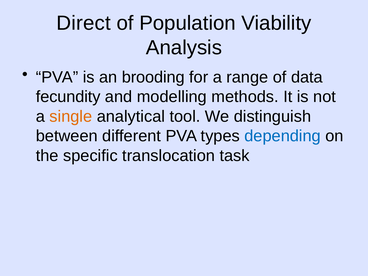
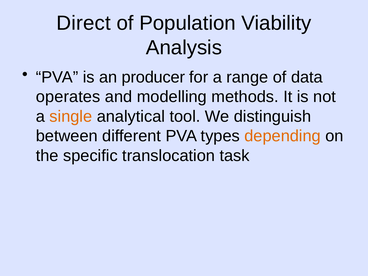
brooding: brooding -> producer
fecundity: fecundity -> operates
depending colour: blue -> orange
